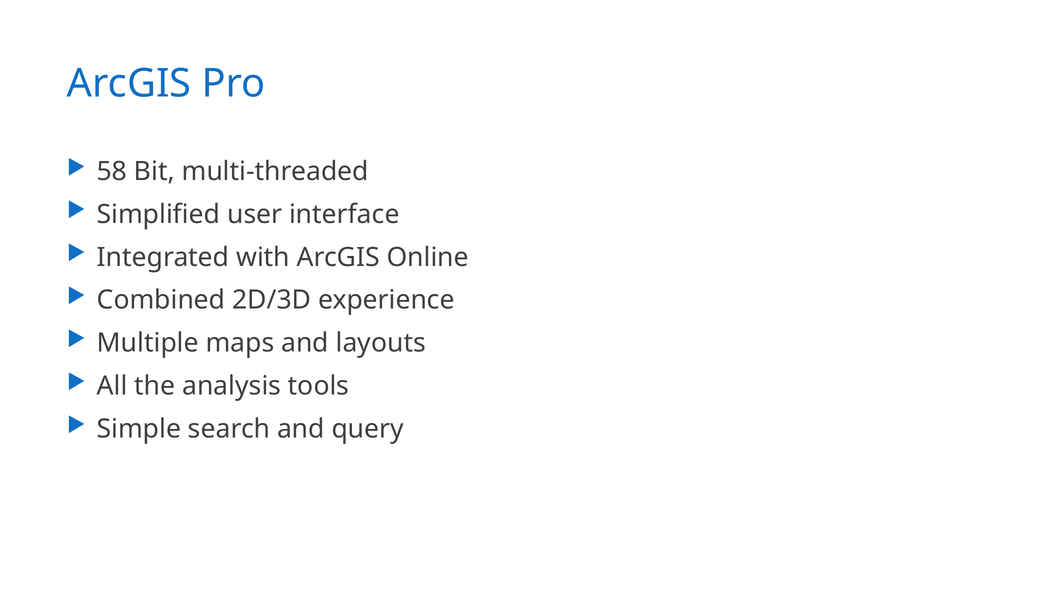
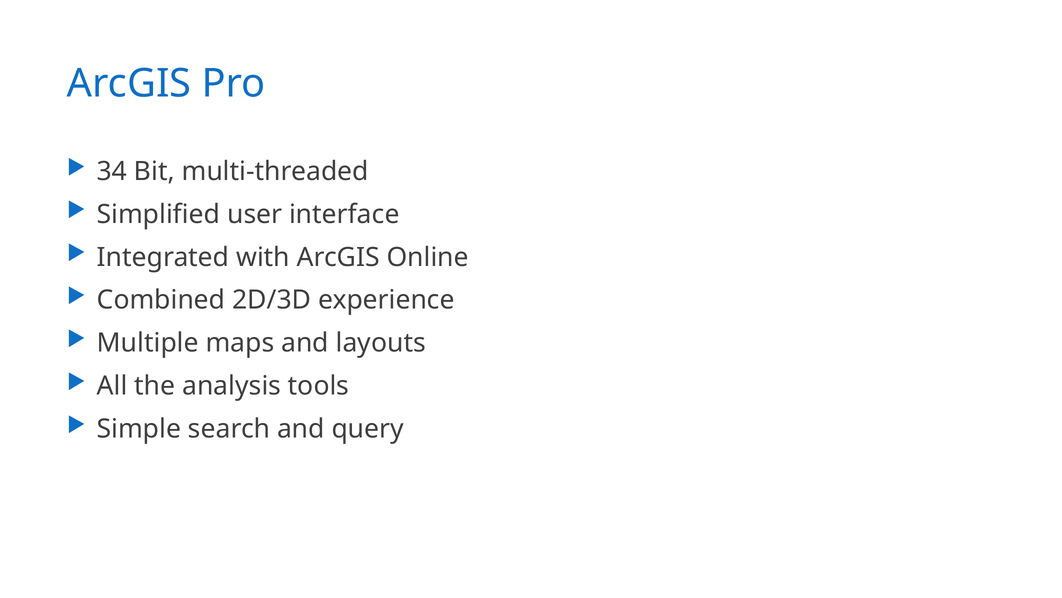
58: 58 -> 34
